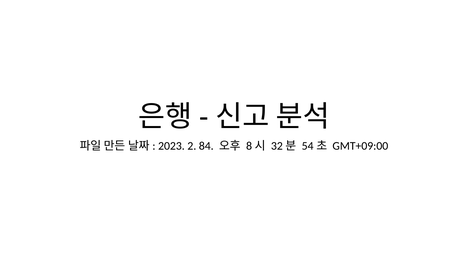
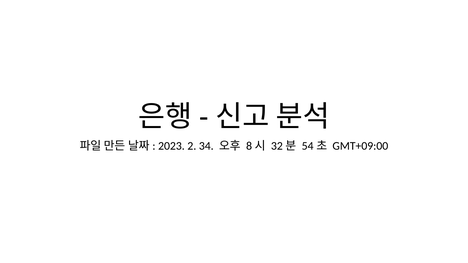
84: 84 -> 34
